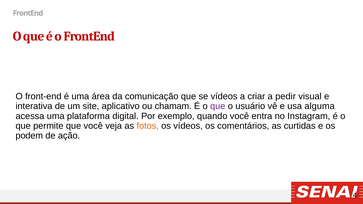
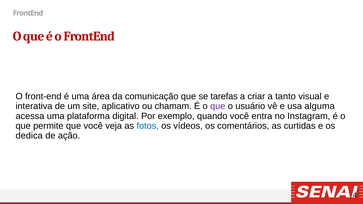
se vídeos: vídeos -> tarefas
pedir: pedir -> tanto
fotos colour: orange -> blue
podem: podem -> dedica
